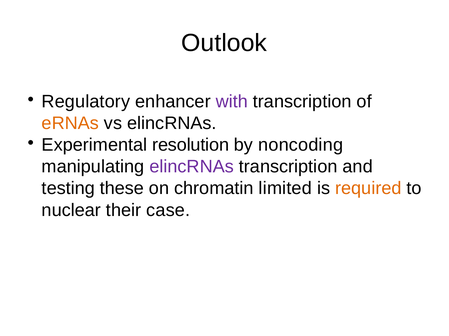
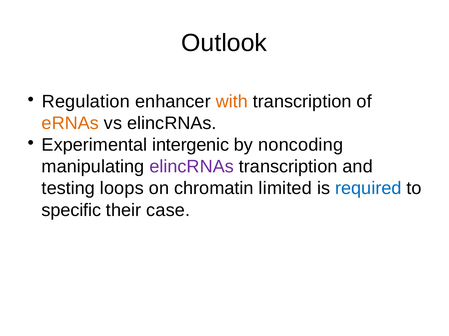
Regulatory: Regulatory -> Regulation
with colour: purple -> orange
resolution: resolution -> intergenic
these: these -> loops
required colour: orange -> blue
nuclear: nuclear -> specific
